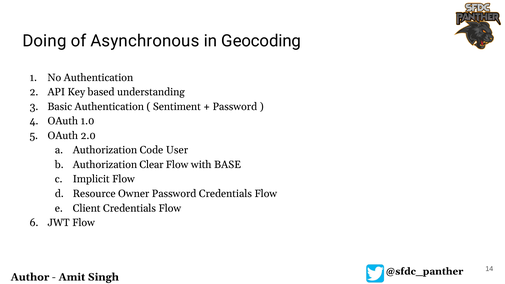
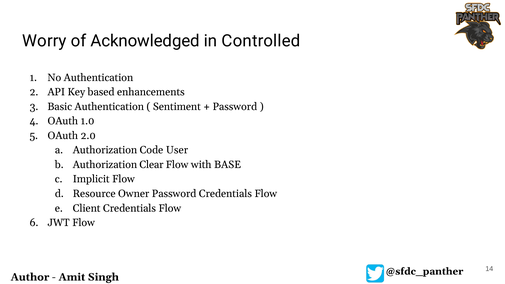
Doing: Doing -> Worry
Asynchronous: Asynchronous -> Acknowledged
Geocoding: Geocoding -> Controlled
understanding: understanding -> enhancements
